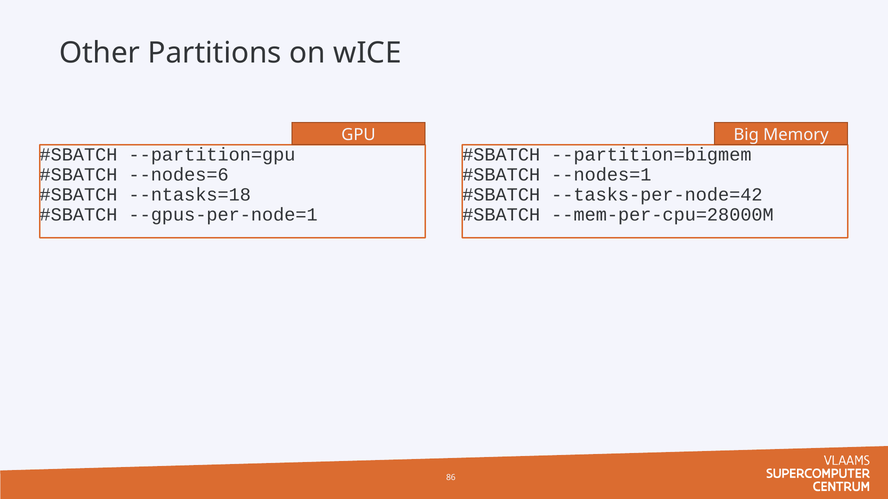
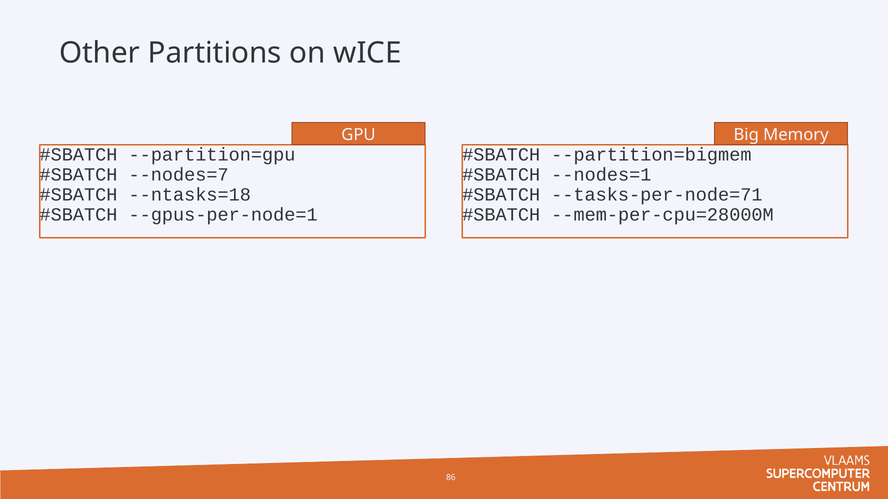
--nodes=6: --nodes=6 -> --nodes=7
--tasks-per-node=42: --tasks-per-node=42 -> --tasks-per-node=71
